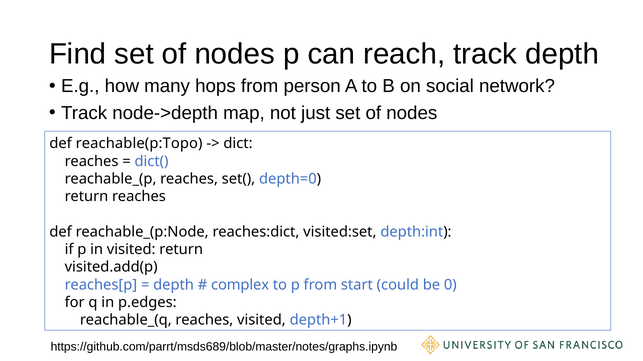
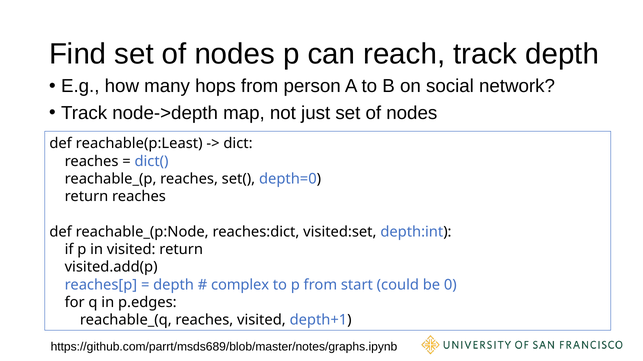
reachable(p:Topo: reachable(p:Topo -> reachable(p:Least
